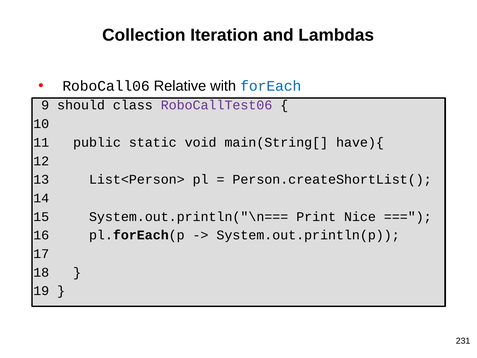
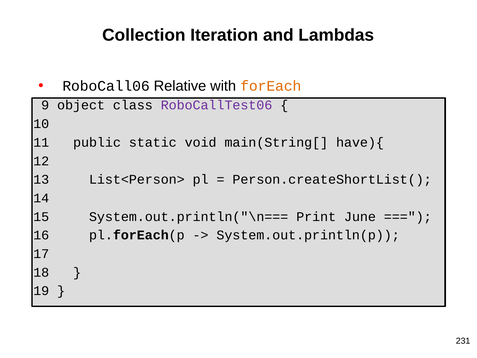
forEach colour: blue -> orange
should: should -> object
Nice: Nice -> June
